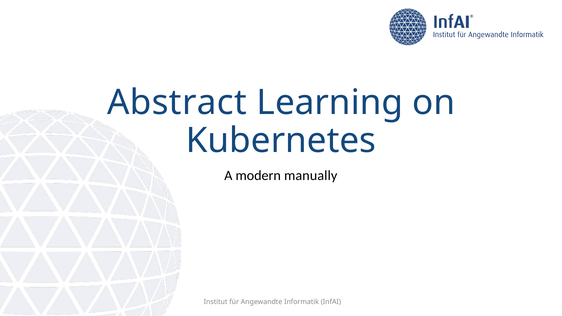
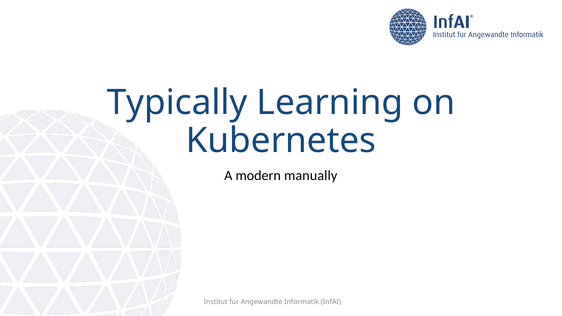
Abstract: Abstract -> Typically
